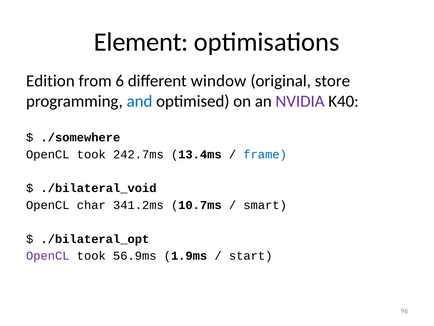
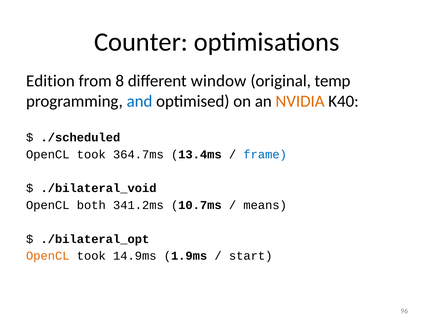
Element: Element -> Counter
6: 6 -> 8
store: store -> temp
NVIDIA colour: purple -> orange
./somewhere: ./somewhere -> ./scheduled
242.7ms: 242.7ms -> 364.7ms
char: char -> both
smart: smart -> means
OpenCL at (48, 256) colour: purple -> orange
56.9ms: 56.9ms -> 14.9ms
